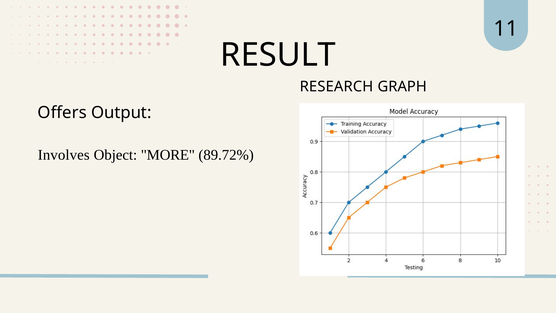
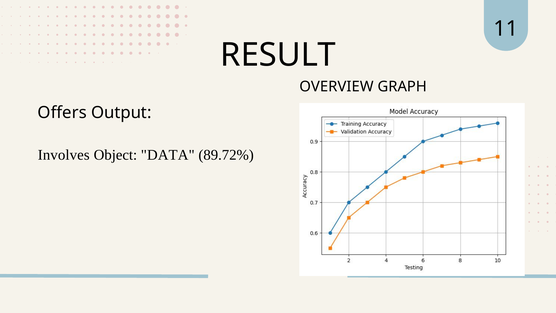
RESEARCH: RESEARCH -> OVERVIEW
MORE: MORE -> DATA
